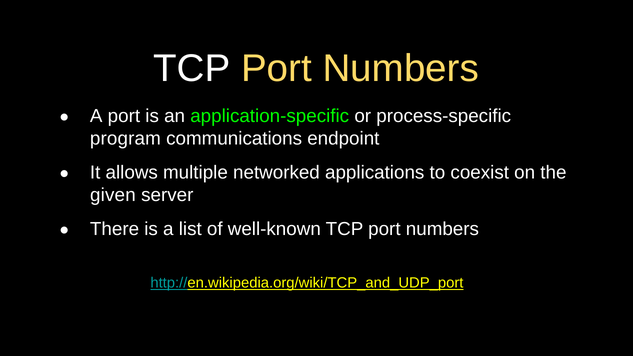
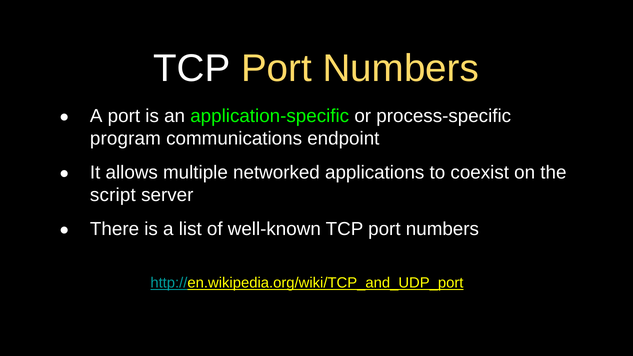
given: given -> script
